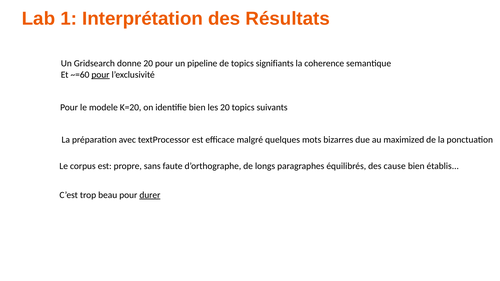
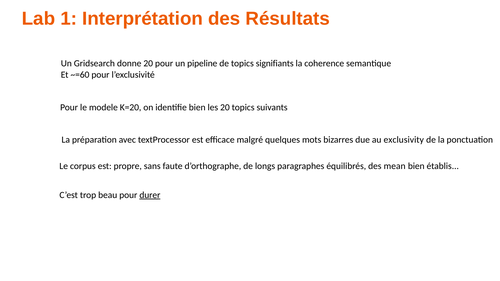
pour at (101, 75) underline: present -> none
maximized: maximized -> exclusivity
cause: cause -> mean
